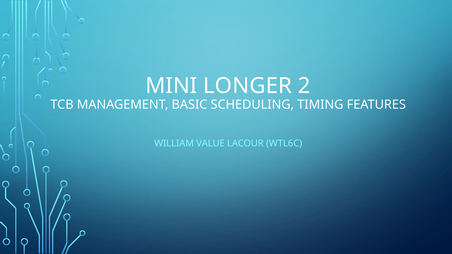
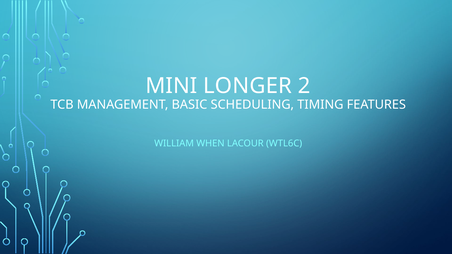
VALUE: VALUE -> WHEN
